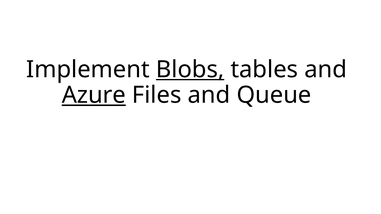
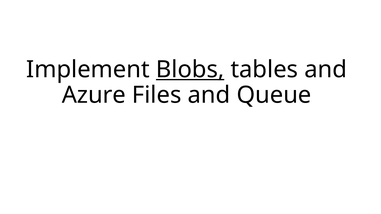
Azure underline: present -> none
